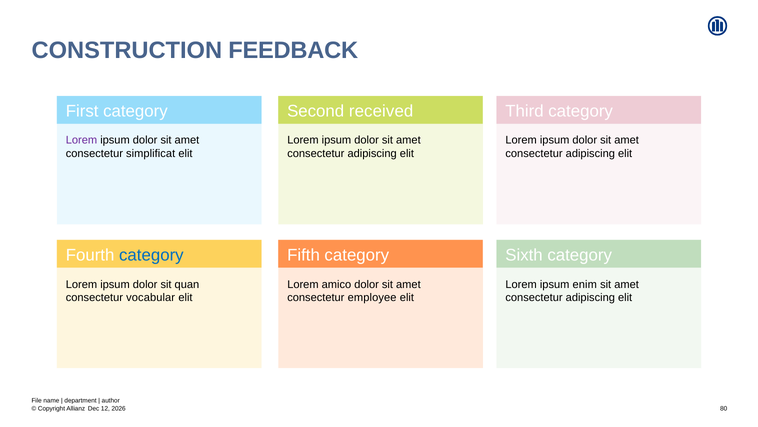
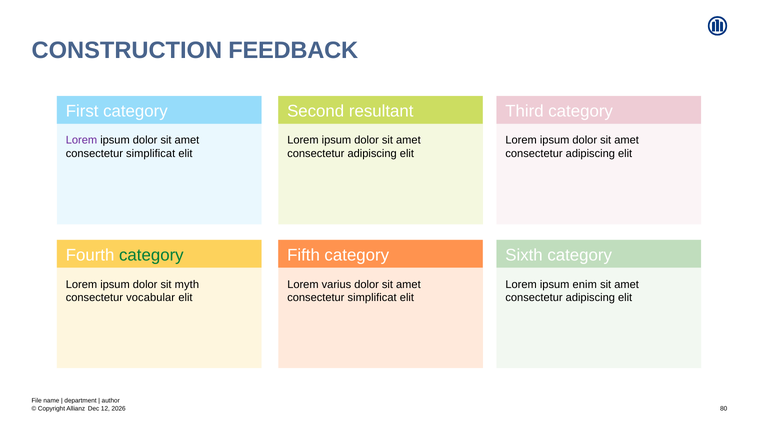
received: received -> resultant
category at (151, 255) colour: blue -> green
quan: quan -> myth
amico: amico -> varius
employee at (372, 297): employee -> simplificat
